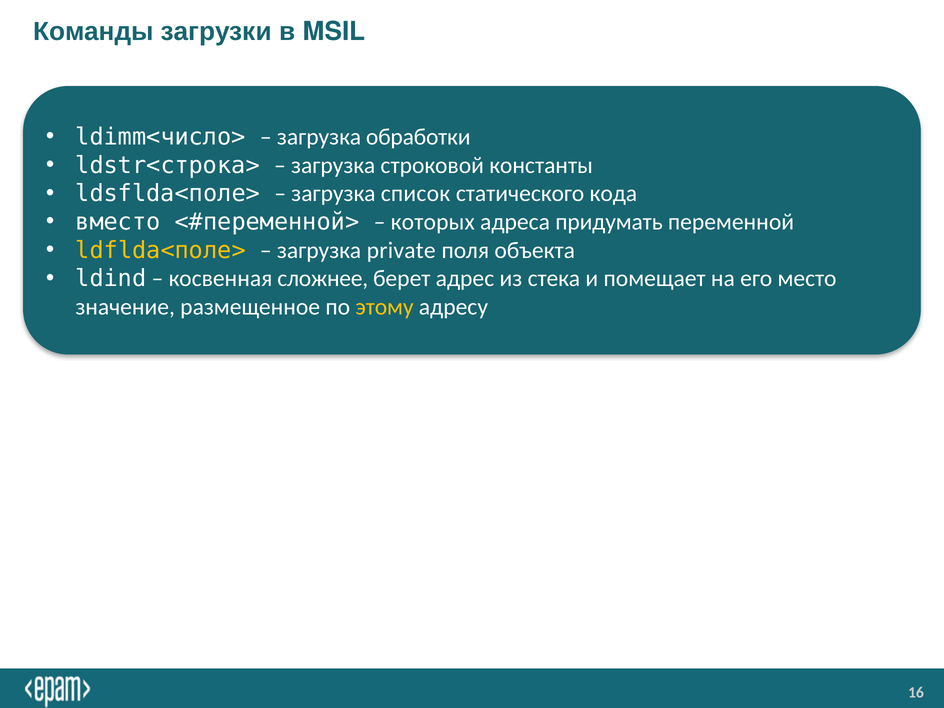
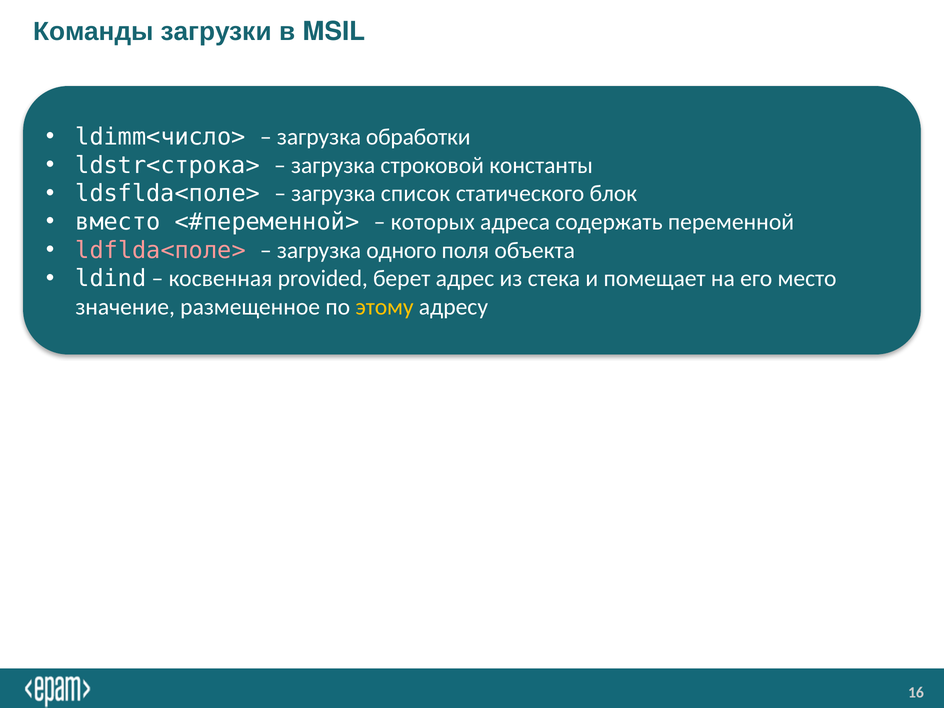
кода: кода -> блок
придумать: придумать -> содержать
ldflda<поле> colour: yellow -> pink
private: private -> одного
сложнее: сложнее -> provided
